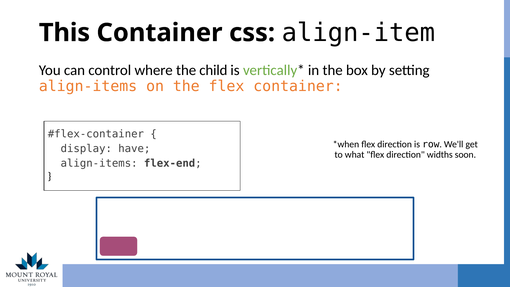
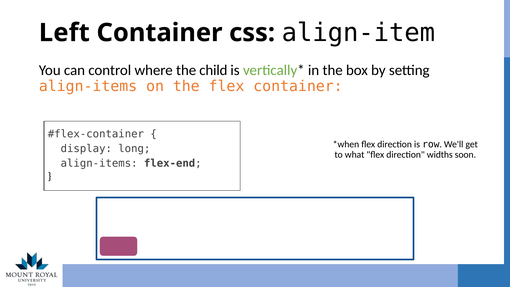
This: This -> Left
have: have -> long
